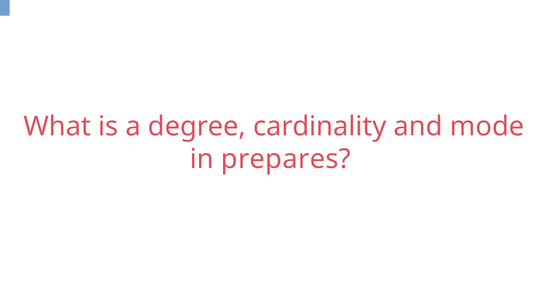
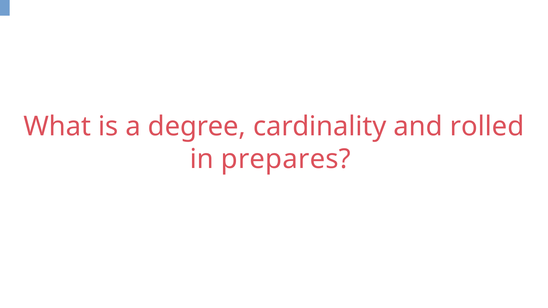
mode: mode -> rolled
